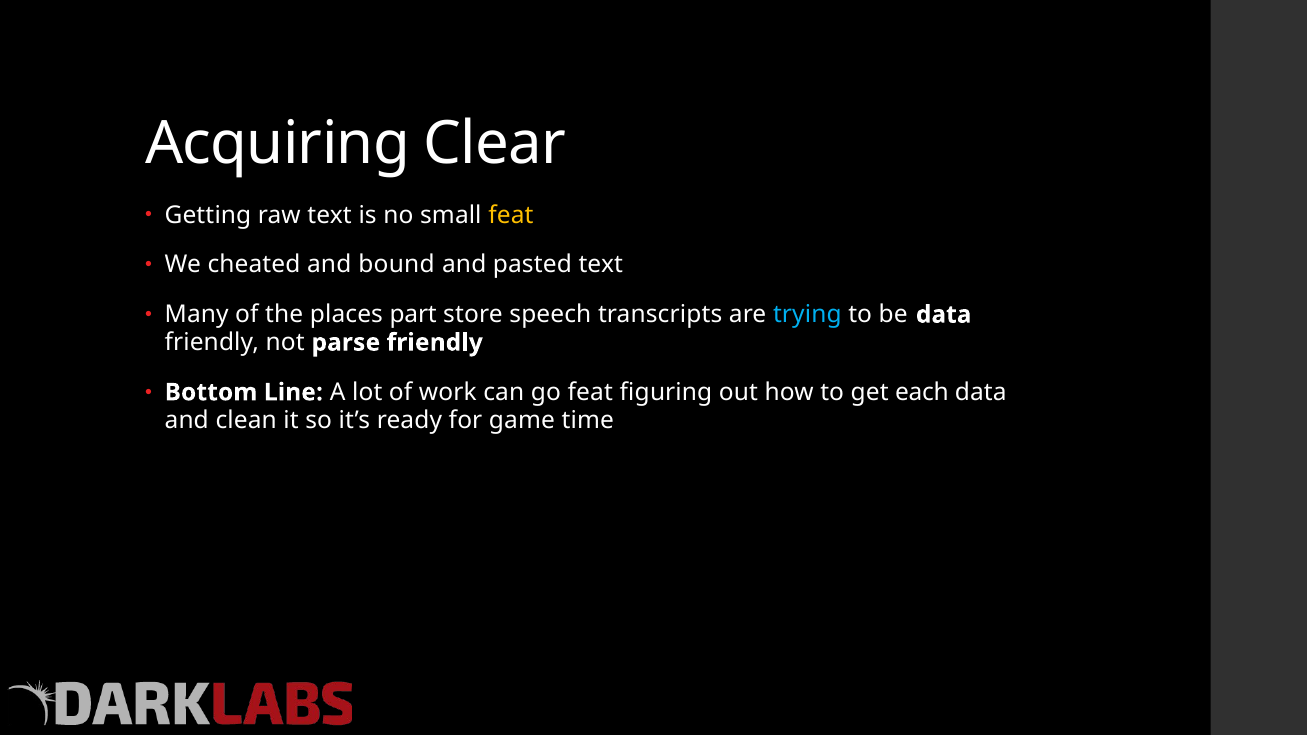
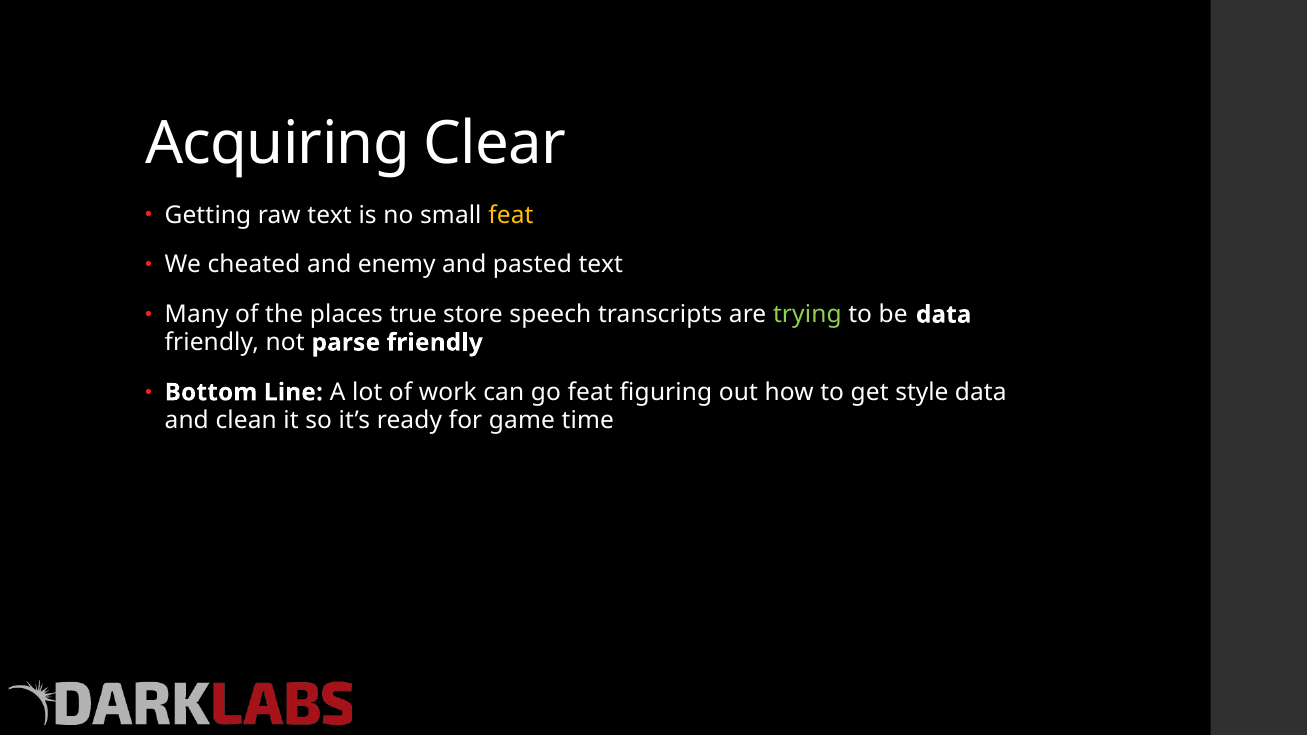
bound: bound -> enemy
part: part -> true
trying colour: light blue -> light green
each: each -> style
